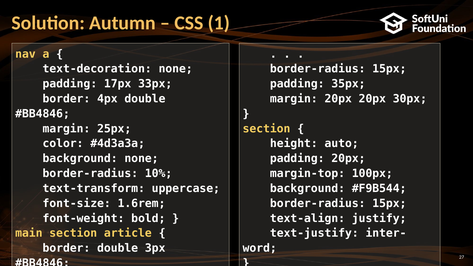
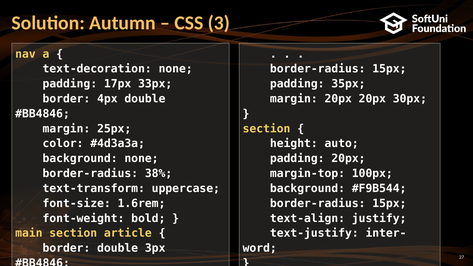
1: 1 -> 3
10%: 10% -> 38%
